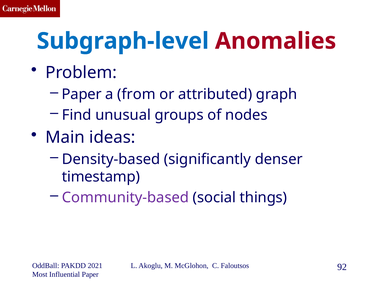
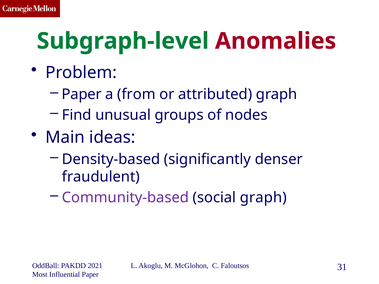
Subgraph-level colour: blue -> green
timestamp: timestamp -> fraudulent
social things: things -> graph
92: 92 -> 31
